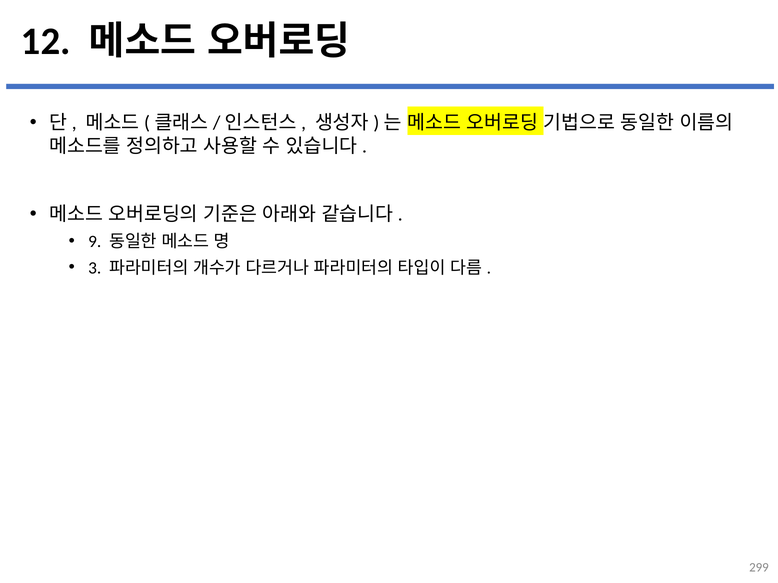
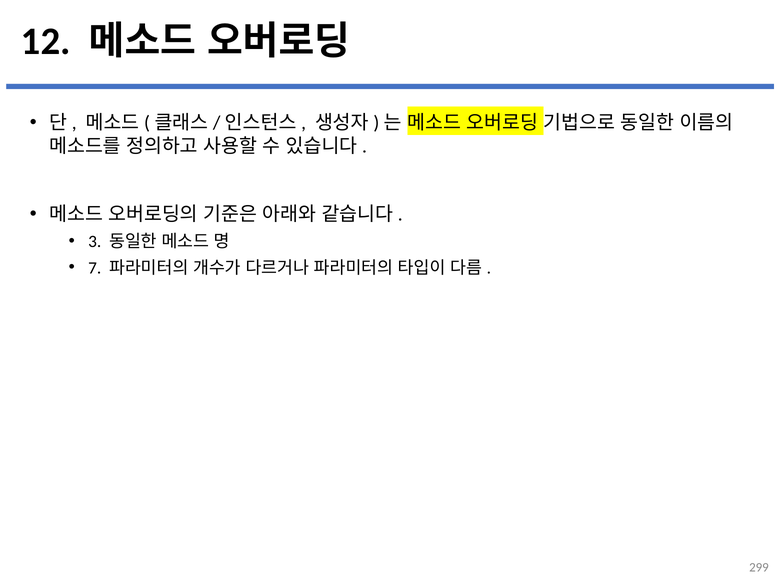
9: 9 -> 3
3: 3 -> 7
